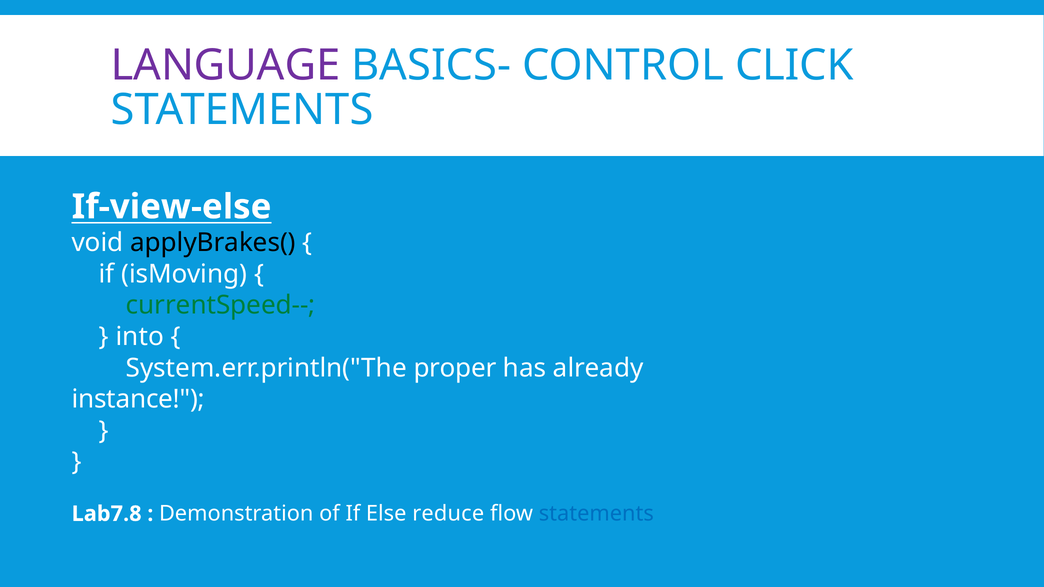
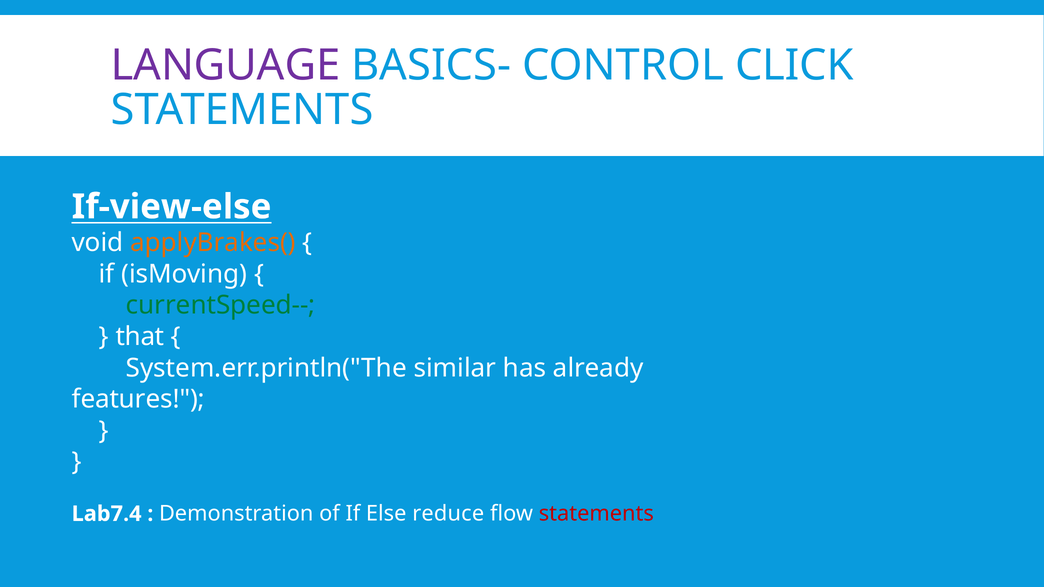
applyBrakes( colour: black -> orange
into: into -> that
proper: proper -> similar
instance: instance -> features
Lab7.8: Lab7.8 -> Lab7.4
statements at (596, 514) colour: blue -> red
